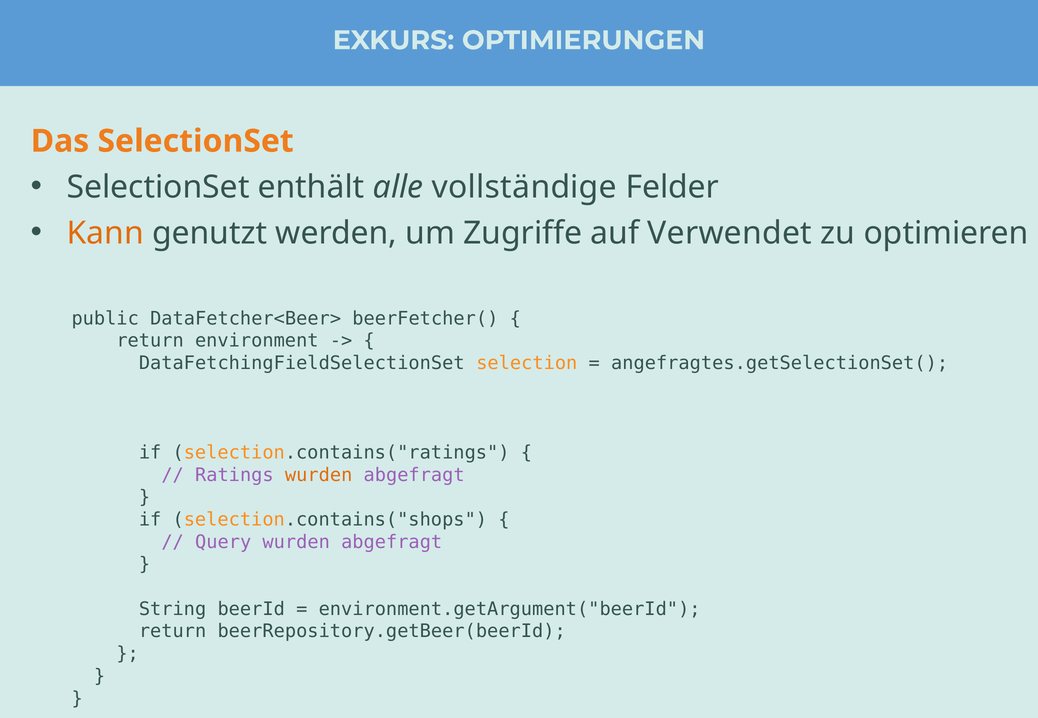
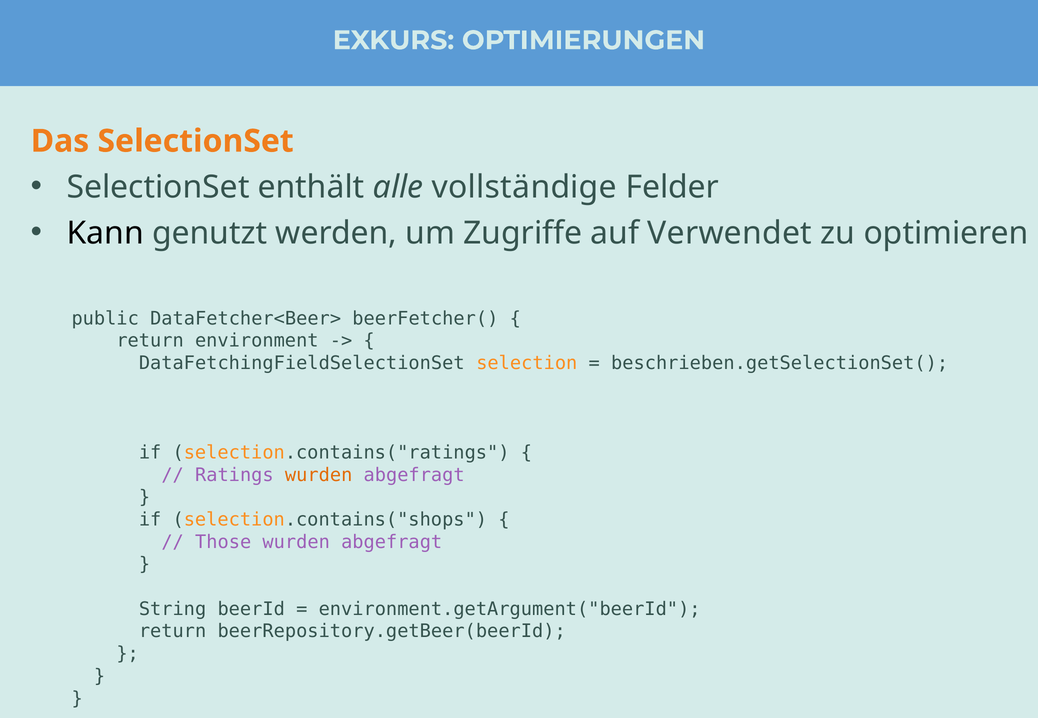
Kann colour: orange -> black
angefragtes.getSelectionSet(: angefragtes.getSelectionSet( -> beschrieben.getSelectionSet(
Query: Query -> Those
